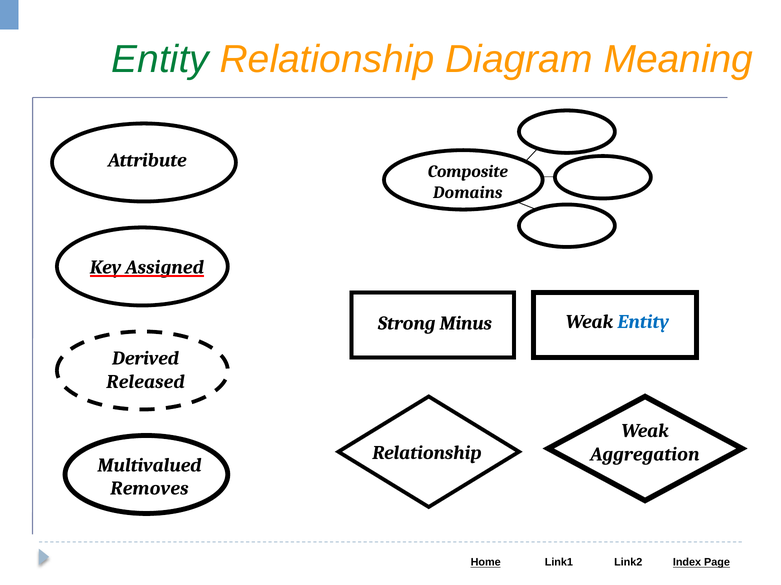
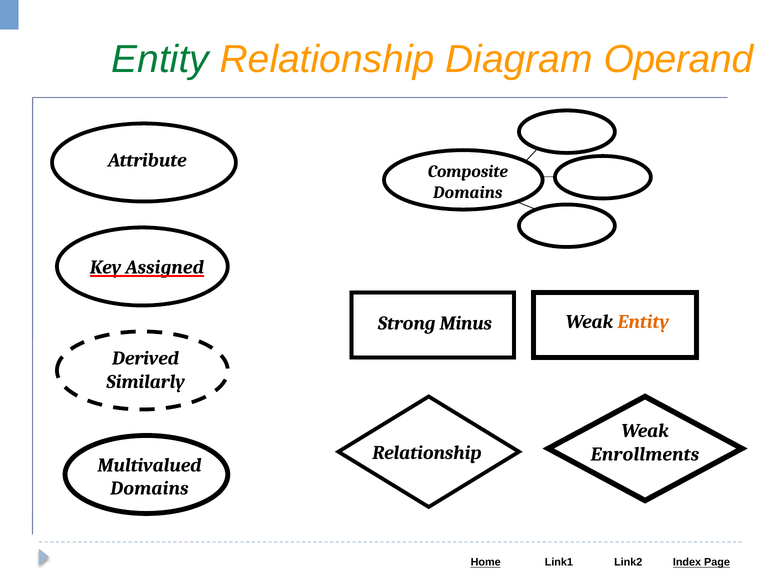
Meaning: Meaning -> Operand
Entity at (643, 322) colour: blue -> orange
Released: Released -> Similarly
Aggregation: Aggregation -> Enrollments
Removes at (149, 489): Removes -> Domains
